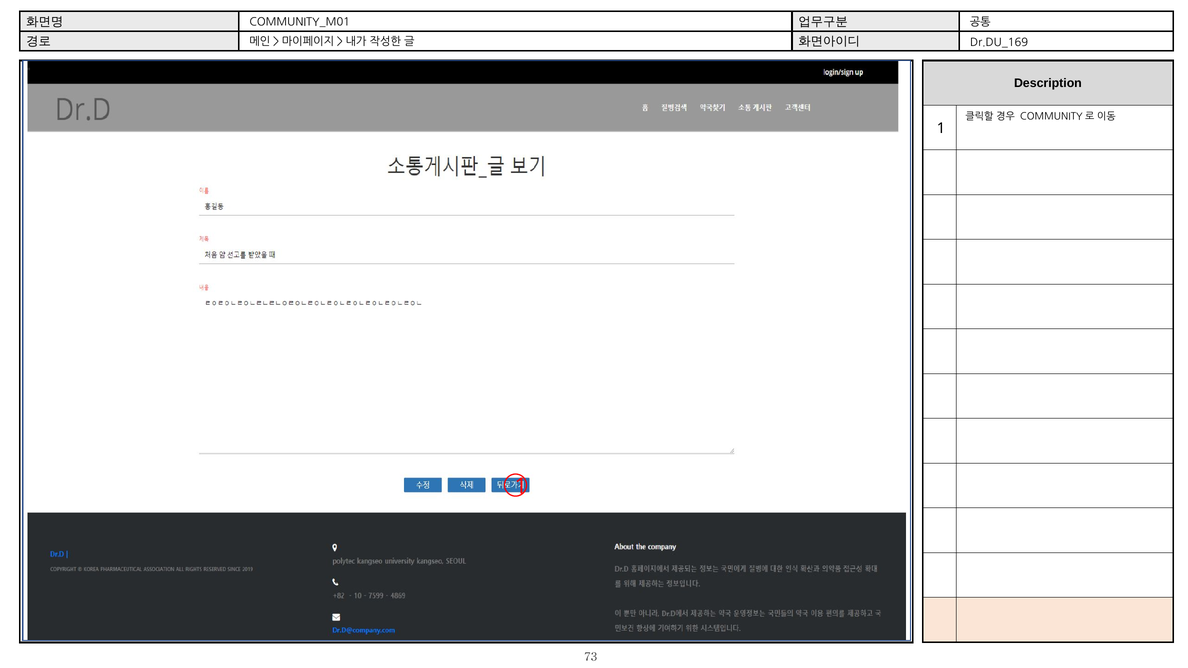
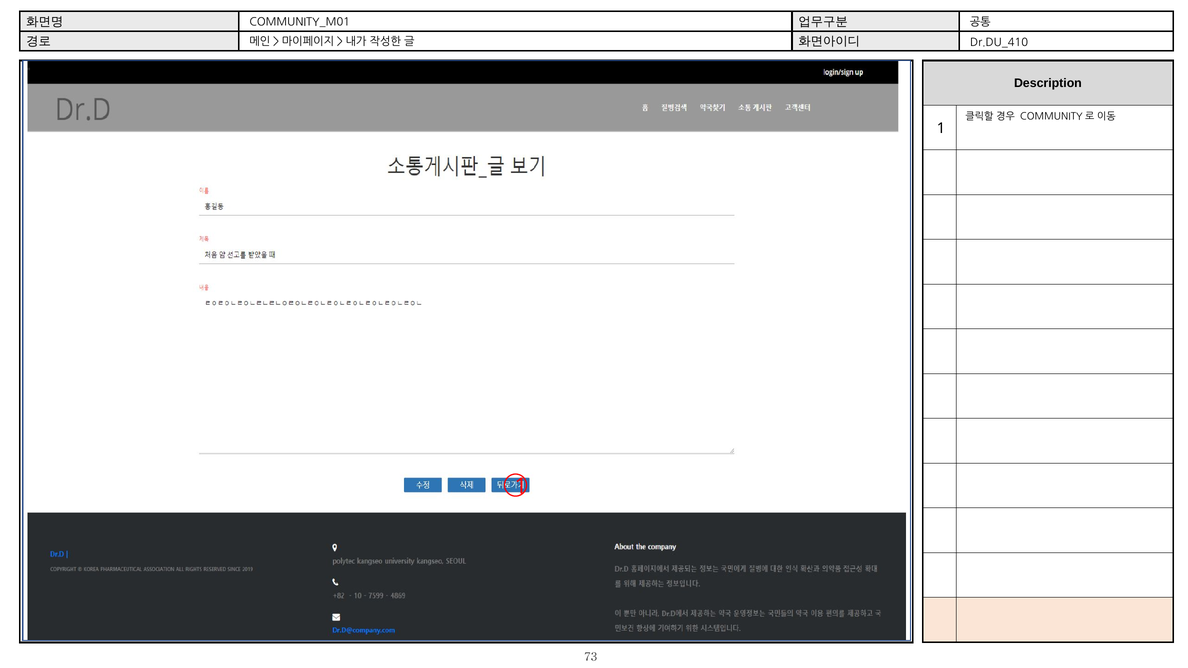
Dr.DU_169: Dr.DU_169 -> Dr.DU_410
